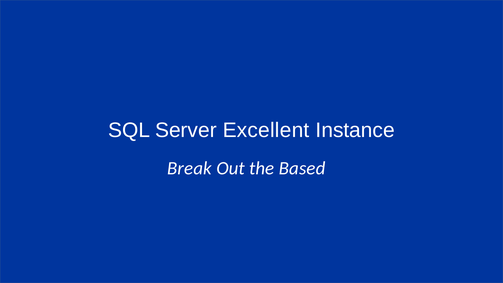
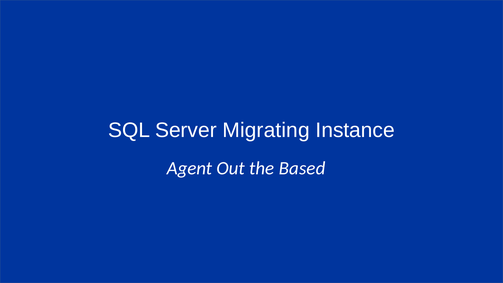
Excellent: Excellent -> Migrating
Break: Break -> Agent
